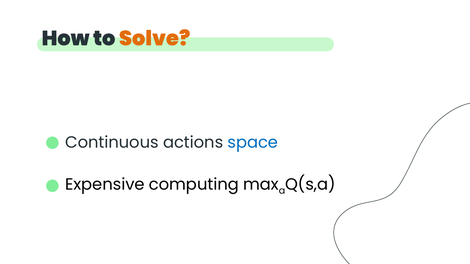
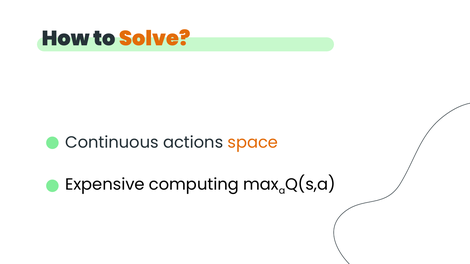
space colour: blue -> orange
